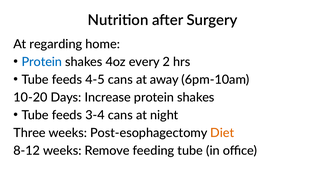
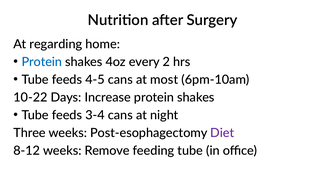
away: away -> most
10-20: 10-20 -> 10-22
Diet colour: orange -> purple
